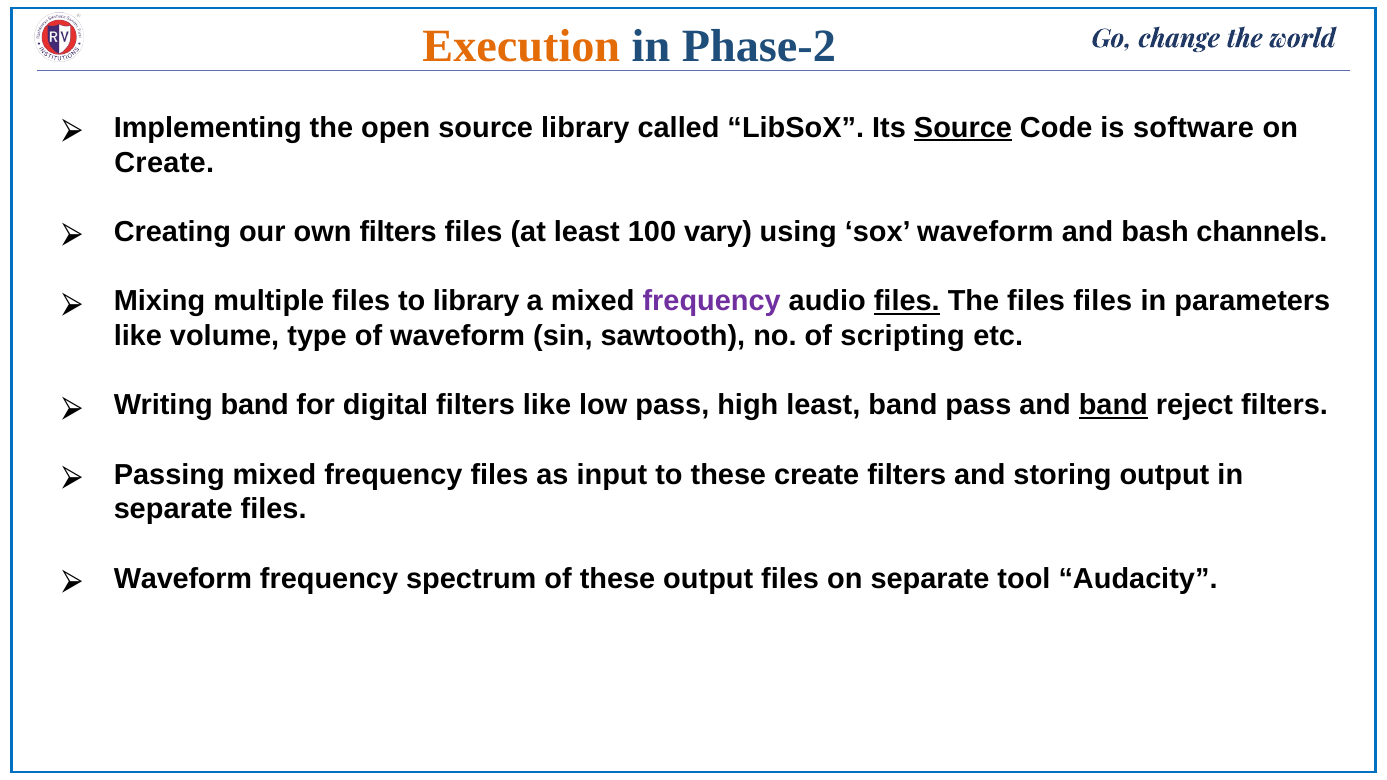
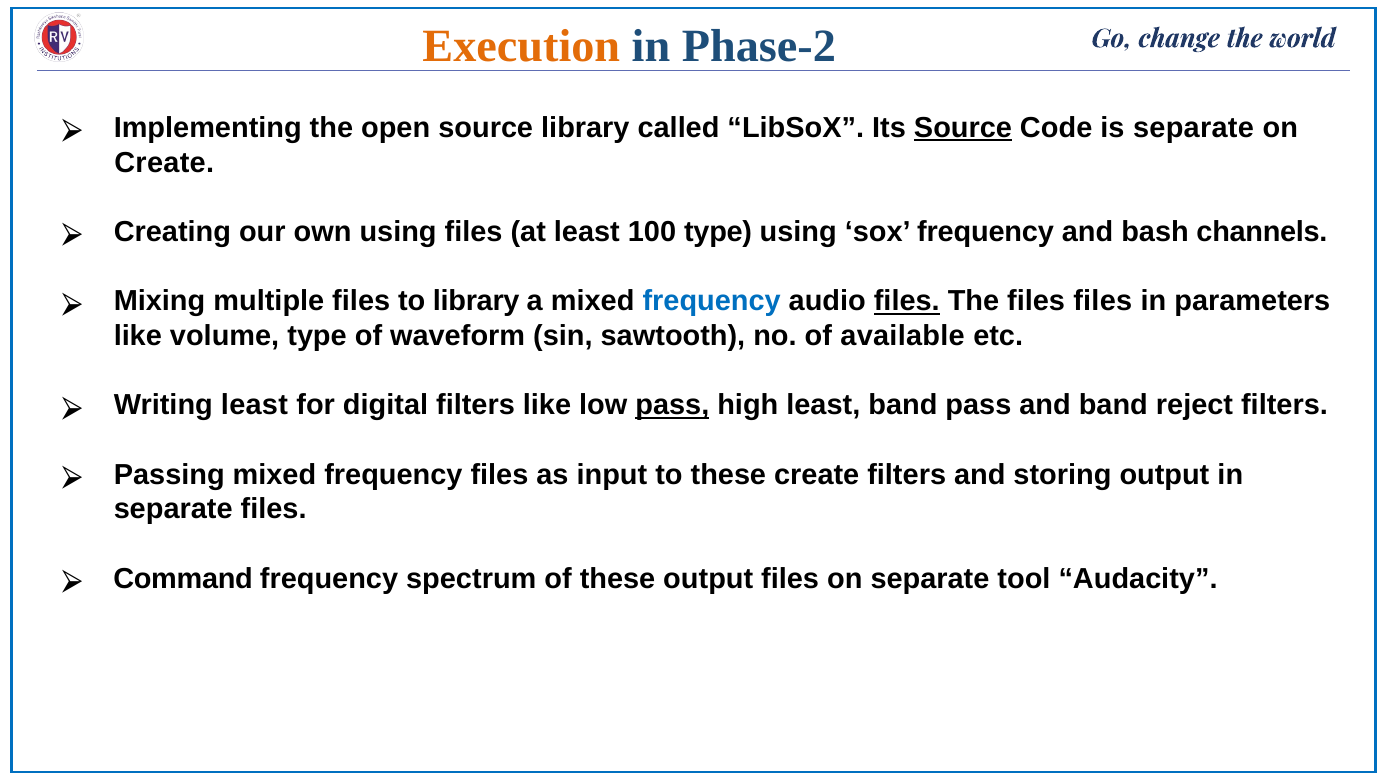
is software: software -> separate
own filters: filters -> using
100 vary: vary -> type
sox waveform: waveform -> frequency
frequency at (712, 301) colour: purple -> blue
scripting: scripting -> available
Writing band: band -> least
pass at (672, 405) underline: none -> present
band at (1113, 405) underline: present -> none
Waveform at (183, 579): Waveform -> Command
